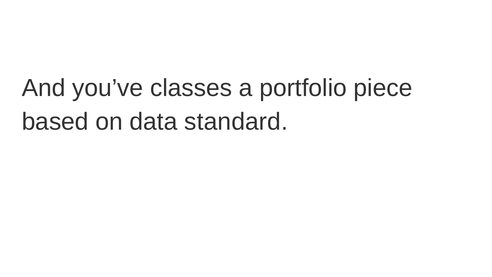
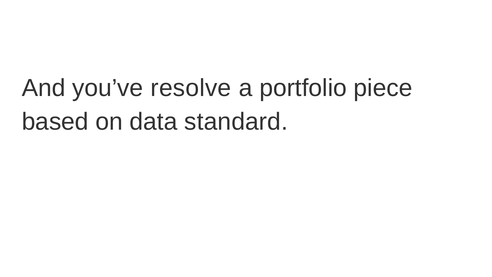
classes: classes -> resolve
